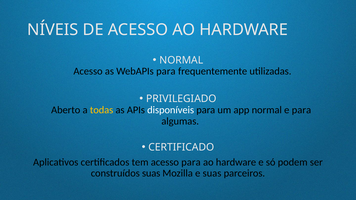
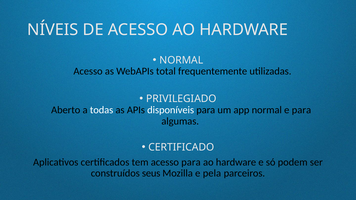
WebAPIs para: para -> total
todas colour: yellow -> white
construídos suas: suas -> seus
e suas: suas -> pela
